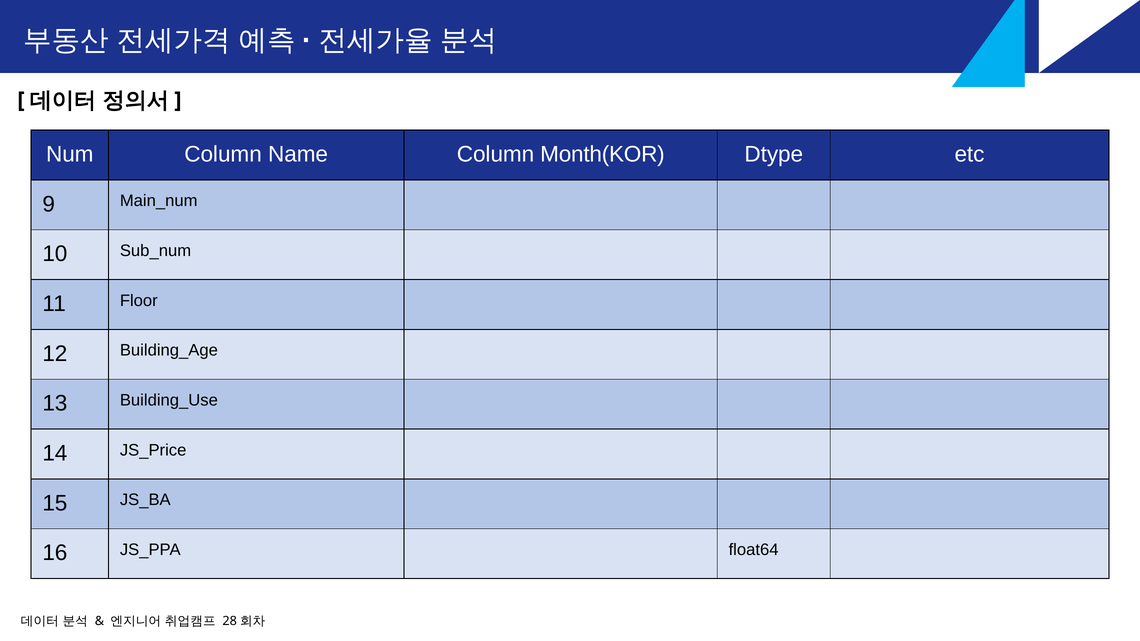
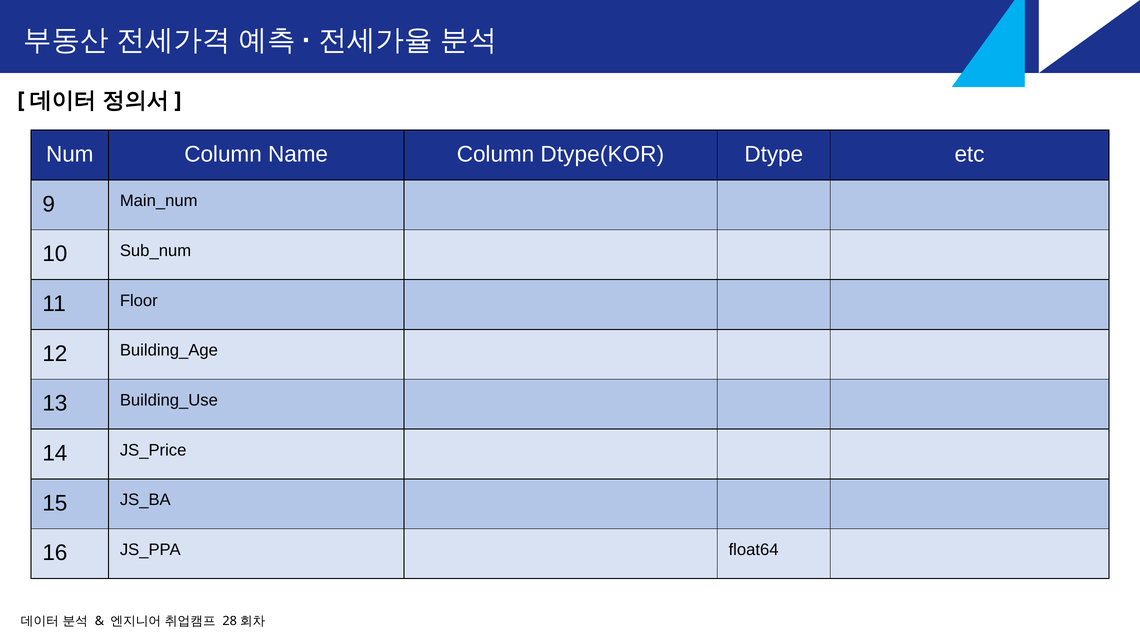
Month(KOR: Month(KOR -> Dtype(KOR
